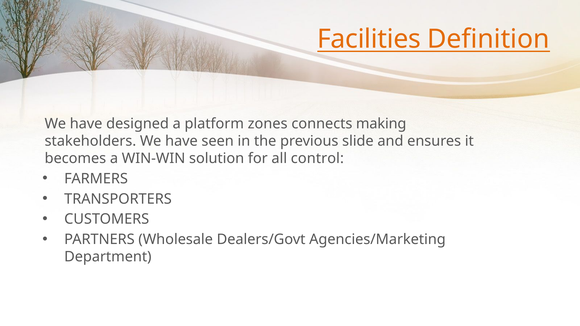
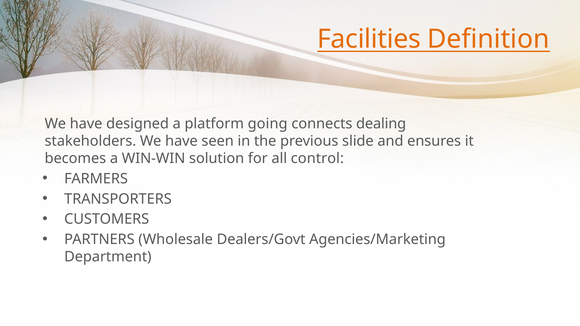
zones: zones -> going
making: making -> dealing
